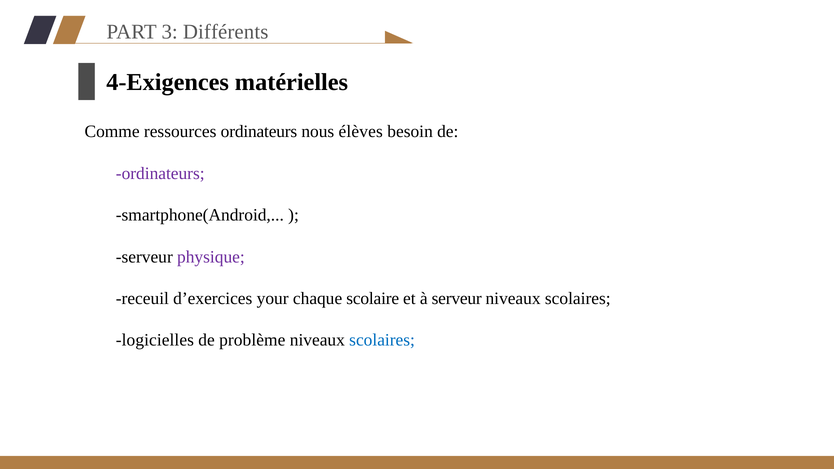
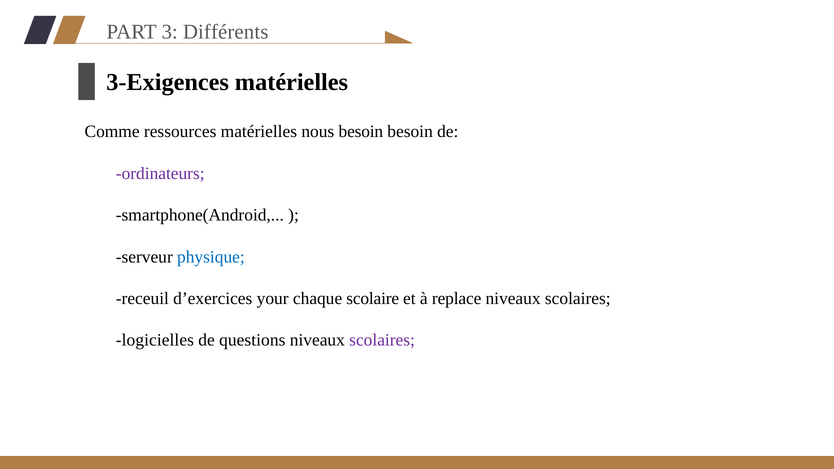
4-Exigences: 4-Exigences -> 3-Exigences
ressources ordinateurs: ordinateurs -> matérielles
nous élèves: élèves -> besoin
physique colour: purple -> blue
à serveur: serveur -> replace
problème: problème -> questions
scolaires at (382, 340) colour: blue -> purple
